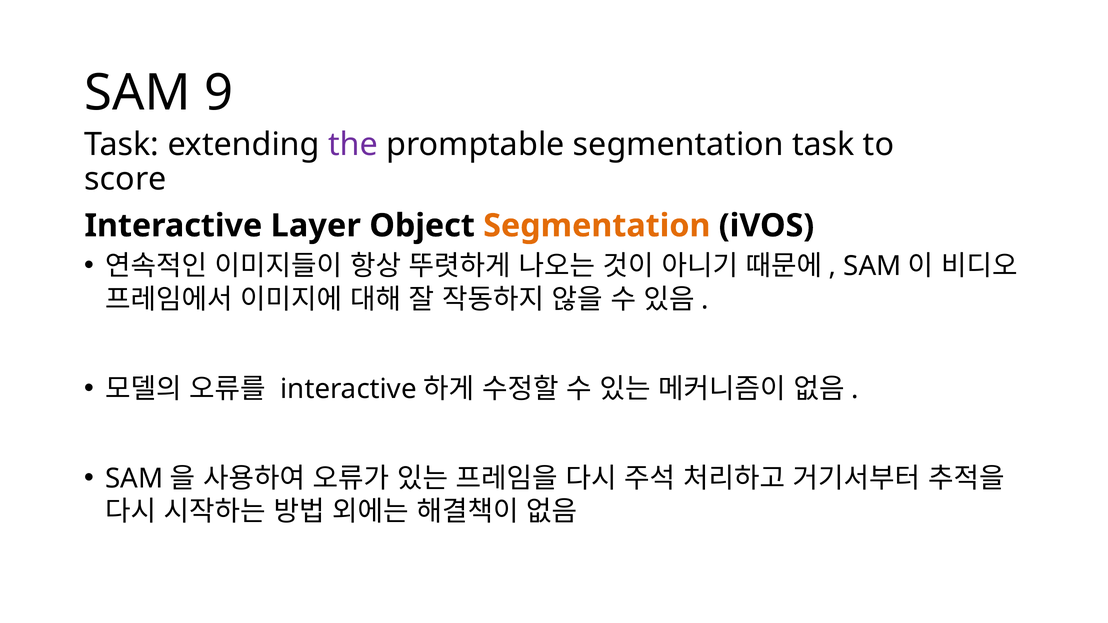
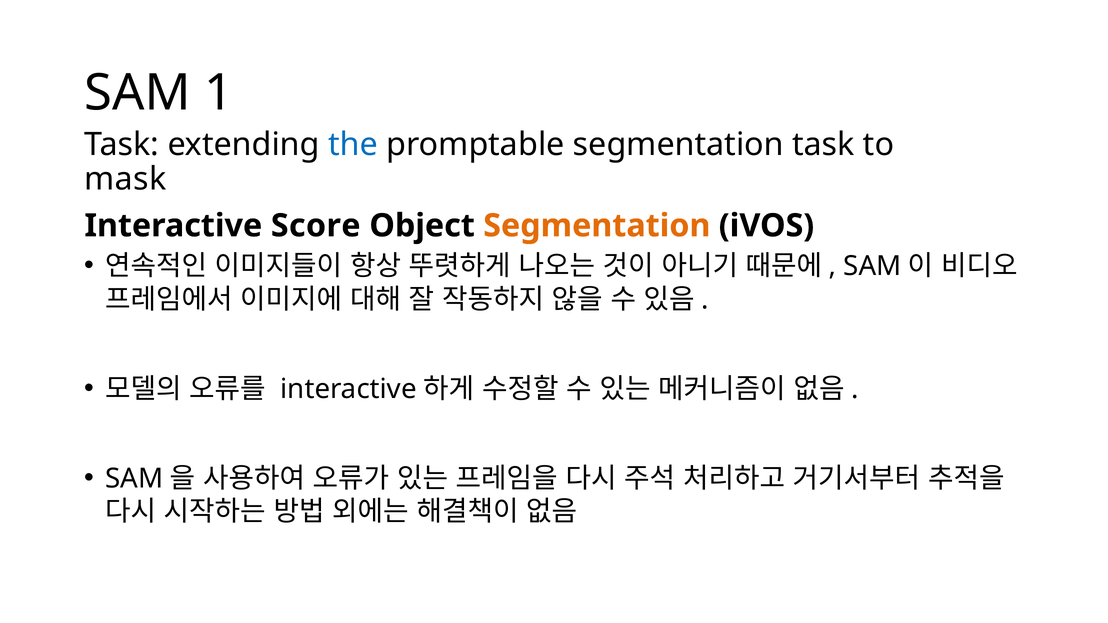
9: 9 -> 1
the colour: purple -> blue
score: score -> mask
Layer: Layer -> Score
